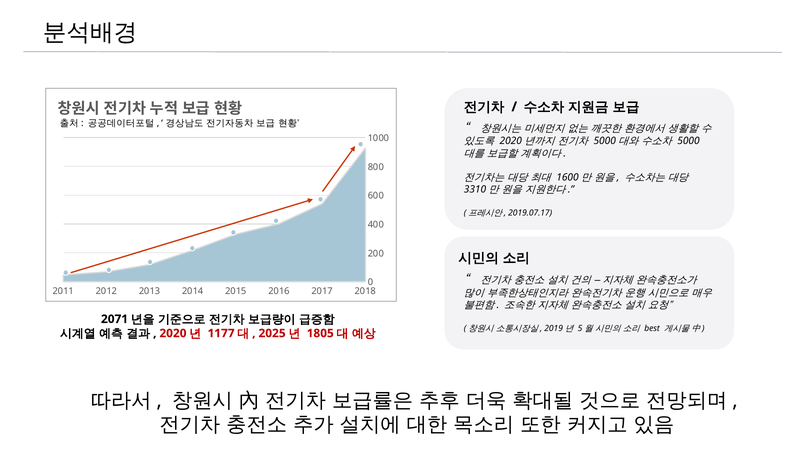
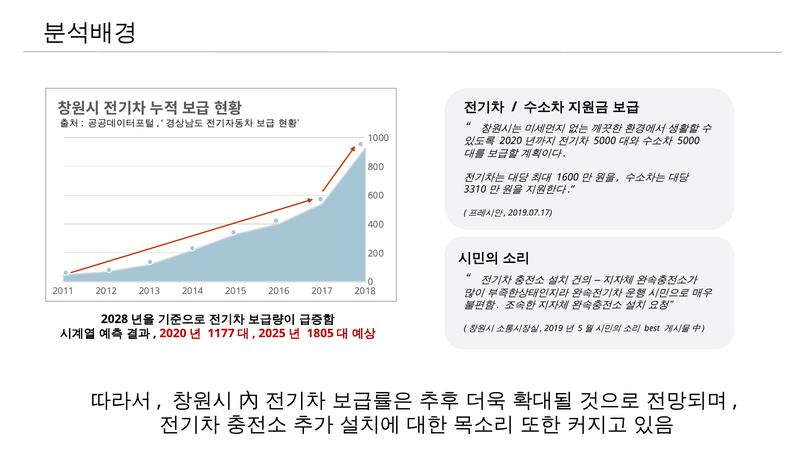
2071: 2071 -> 2028
